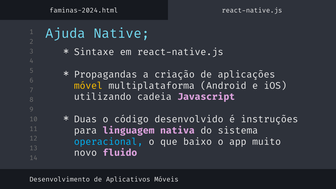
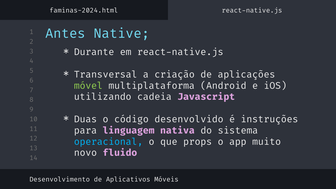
Ajuda: Ajuda -> Antes
Sintaxe: Sintaxe -> Durante
Propagandas: Propagandas -> Transversal
móvel colour: yellow -> light green
baixo: baixo -> props
